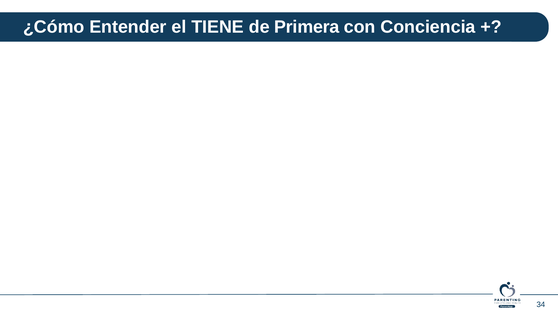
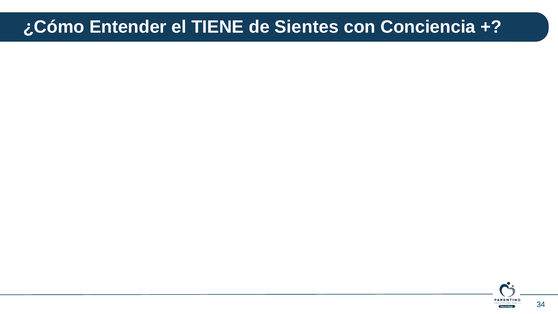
Primera: Primera -> Sientes
